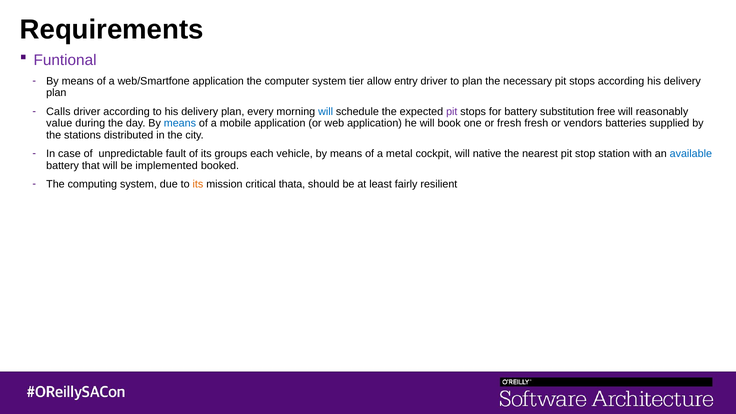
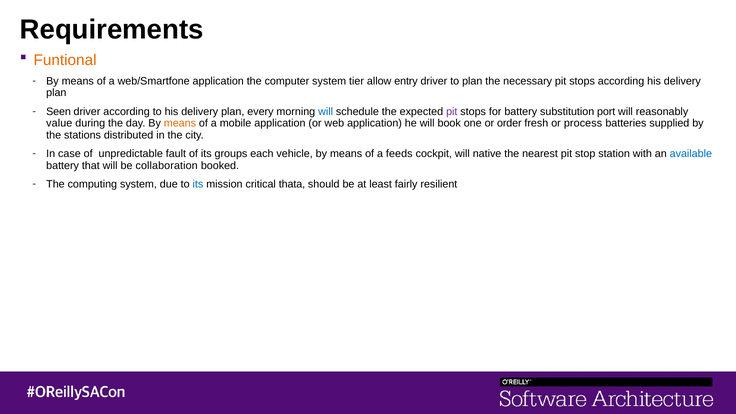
Funtional colour: purple -> orange
Calls: Calls -> Seen
free: free -> port
means at (180, 123) colour: blue -> orange
or fresh: fresh -> order
vendors: vendors -> process
metal: metal -> feeds
implemented: implemented -> collaboration
its at (198, 184) colour: orange -> blue
